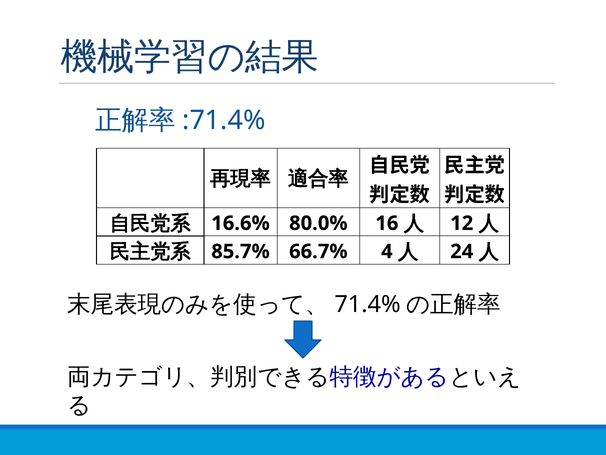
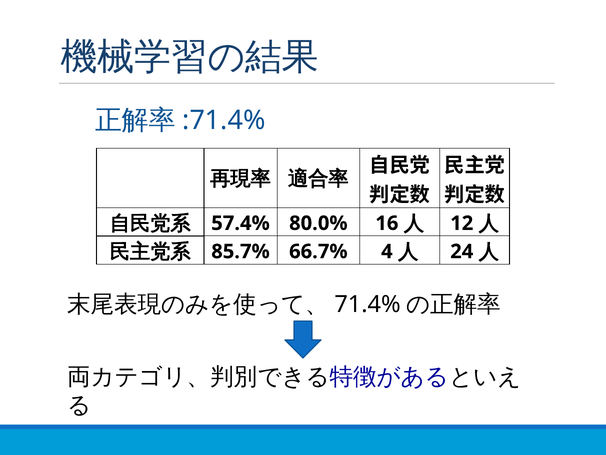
16.6%: 16.6% -> 57.4%
